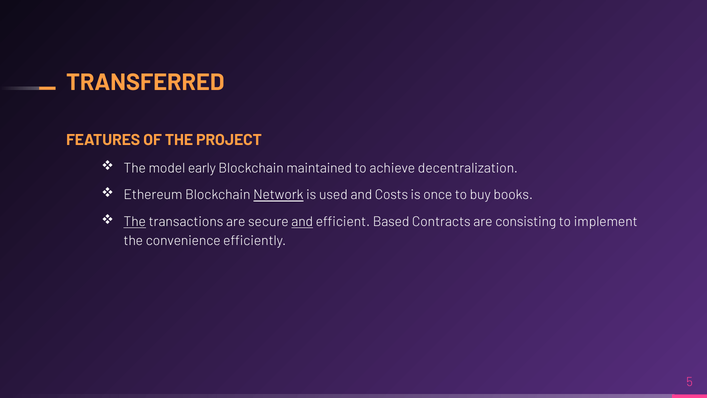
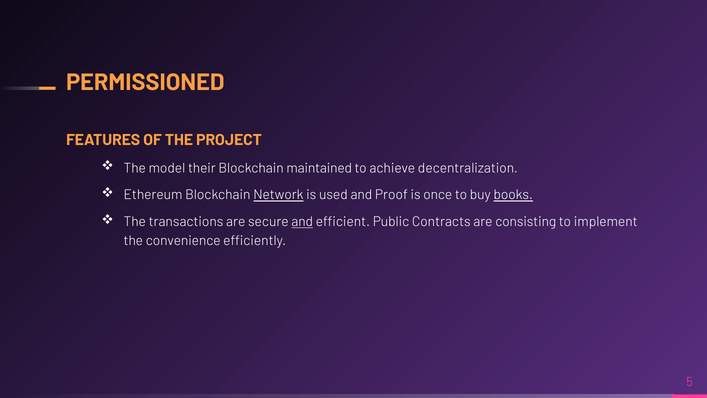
TRANSFERRED: TRANSFERRED -> PERMISSIONED
early: early -> their
Costs: Costs -> Proof
books underline: none -> present
The at (135, 222) underline: present -> none
Based: Based -> Public
